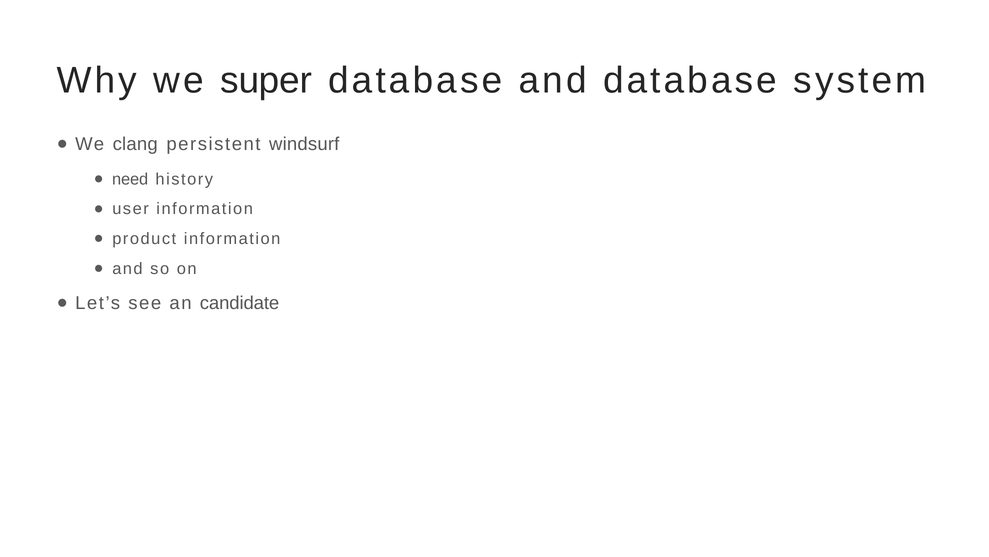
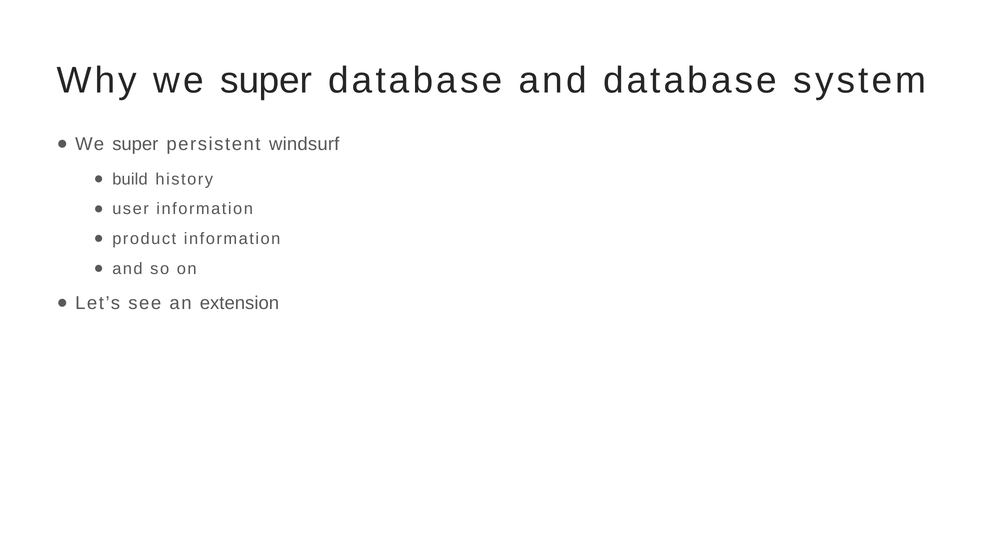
clang at (135, 144): clang -> super
need: need -> build
candidate: candidate -> extension
